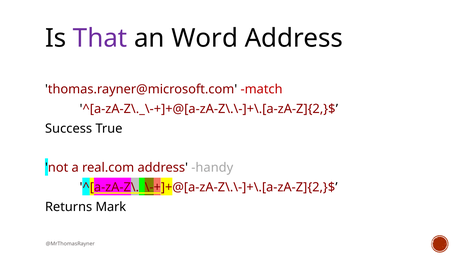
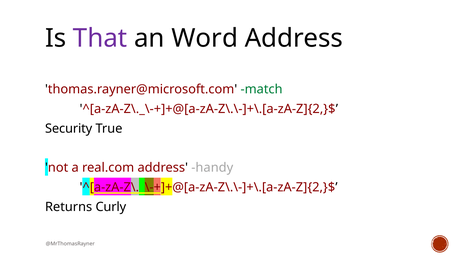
match colour: red -> green
Success: Success -> Security
Mark: Mark -> Curly
